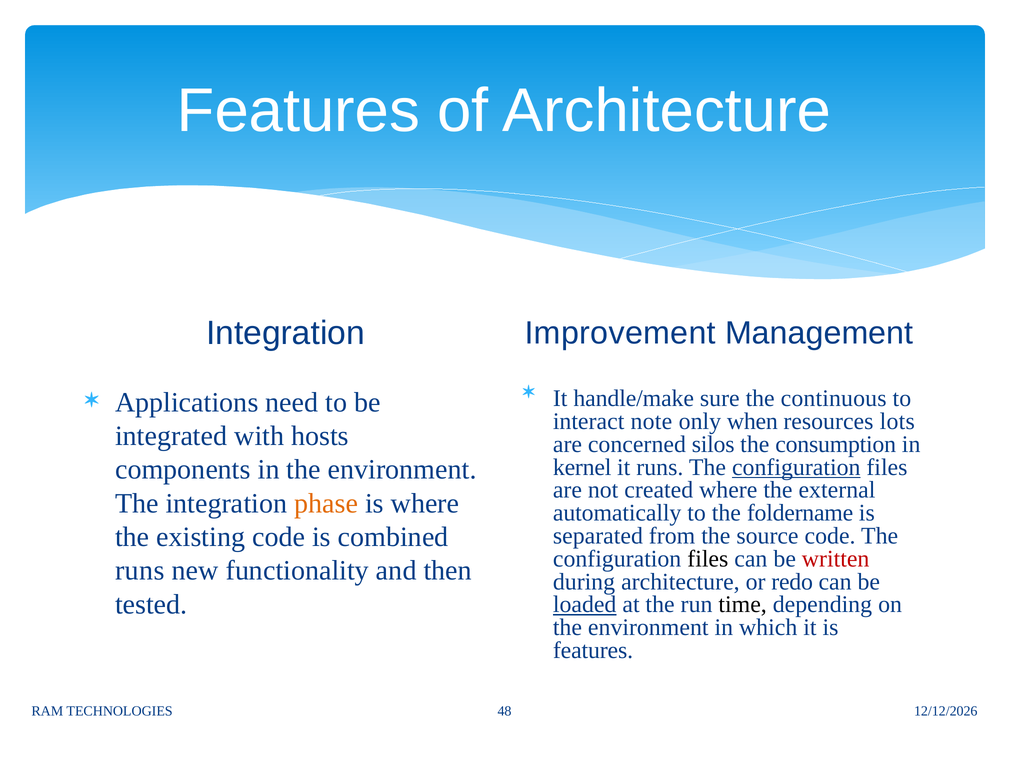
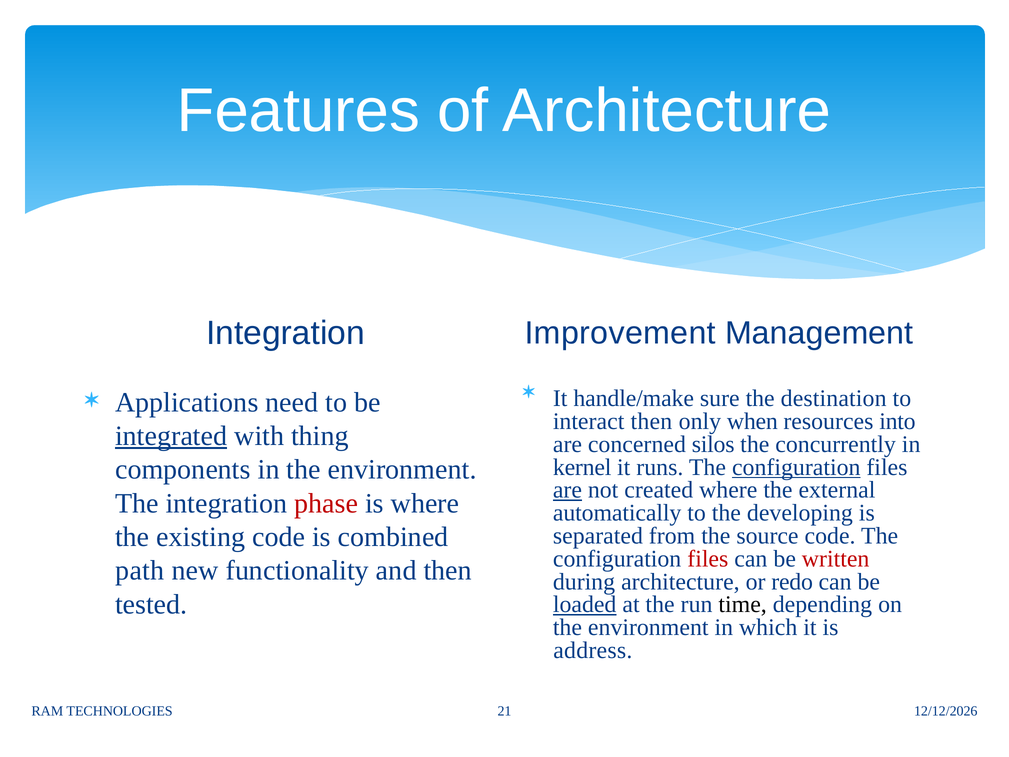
continuous: continuous -> destination
interact note: note -> then
lots: lots -> into
integrated underline: none -> present
hosts: hosts -> thing
consumption: consumption -> concurrently
are at (567, 490) underline: none -> present
phase colour: orange -> red
foldername: foldername -> developing
files at (708, 559) colour: black -> red
runs at (140, 570): runs -> path
features at (593, 650): features -> address
48: 48 -> 21
